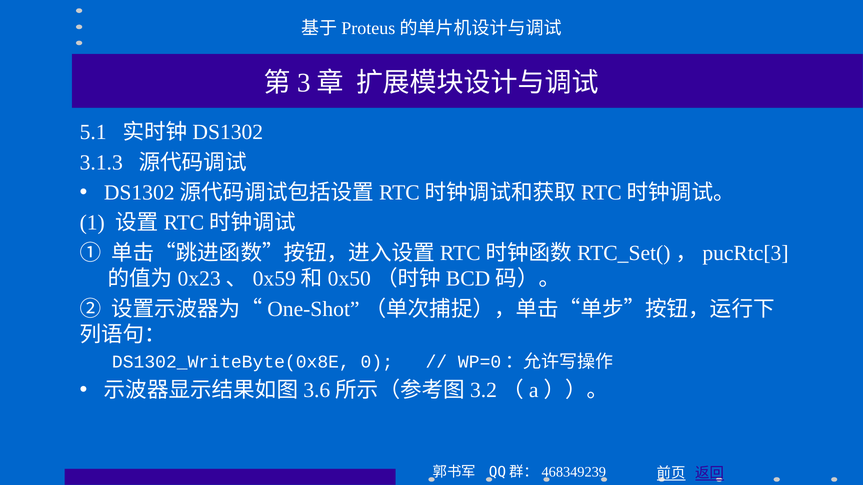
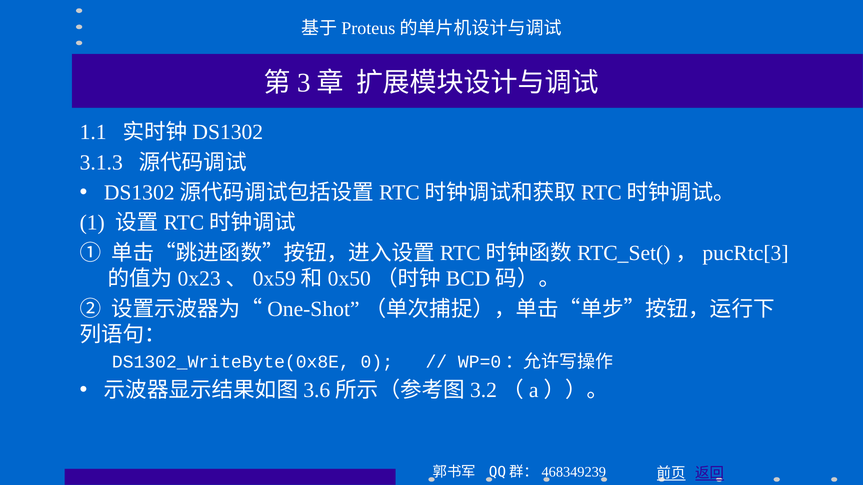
5.1: 5.1 -> 1.1
